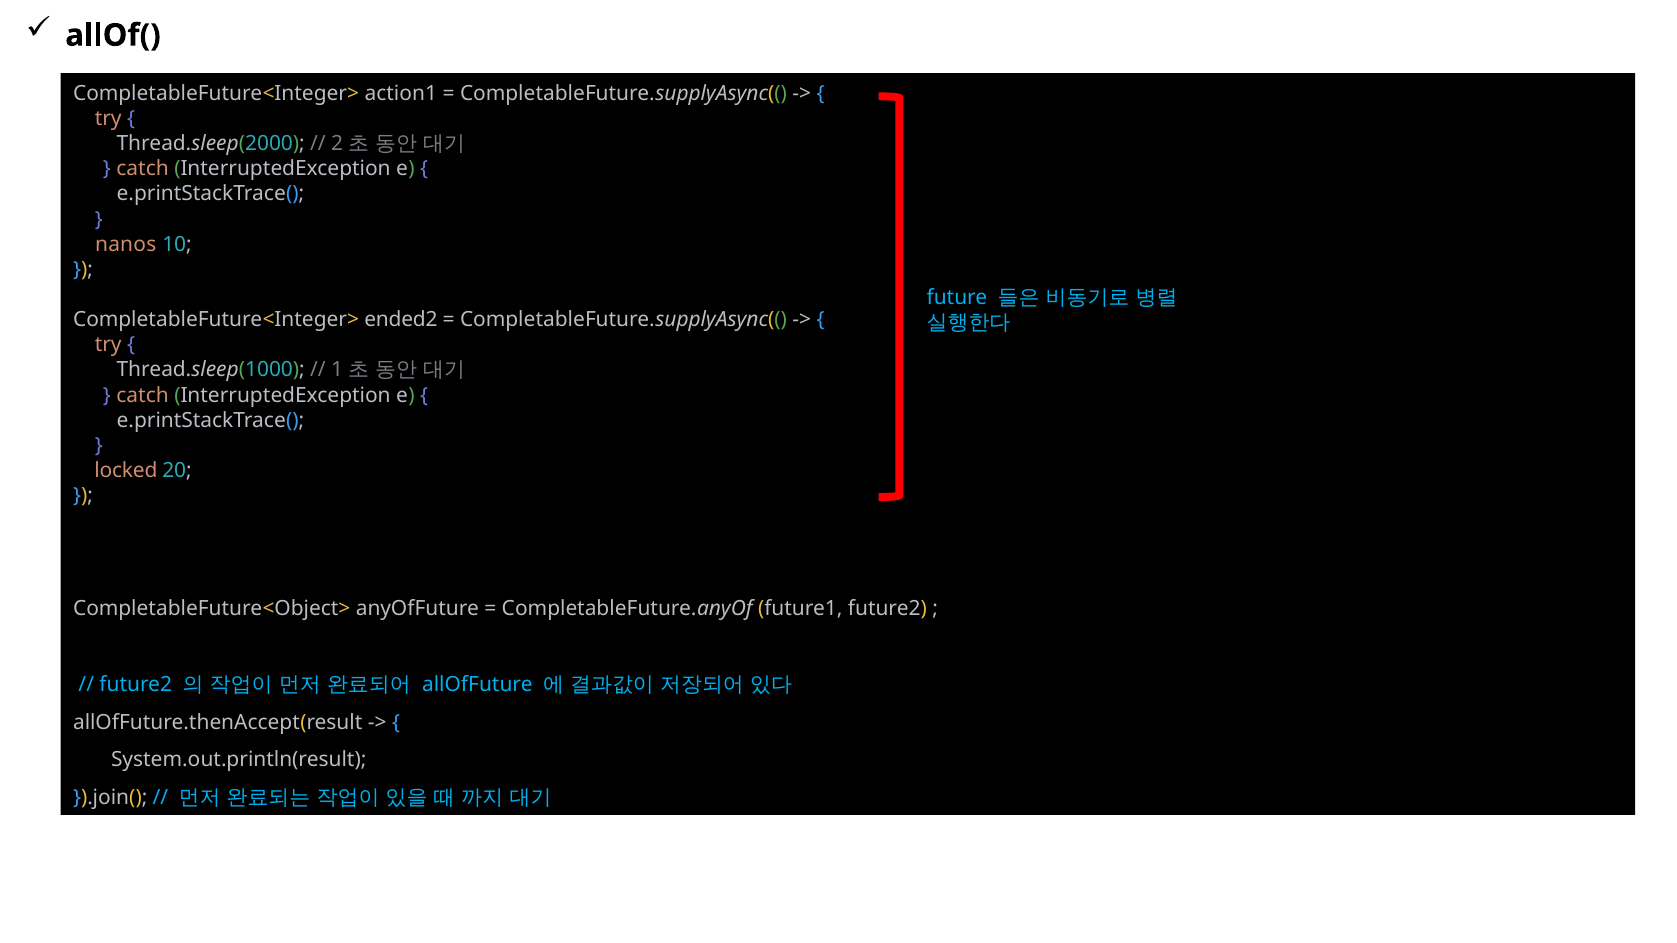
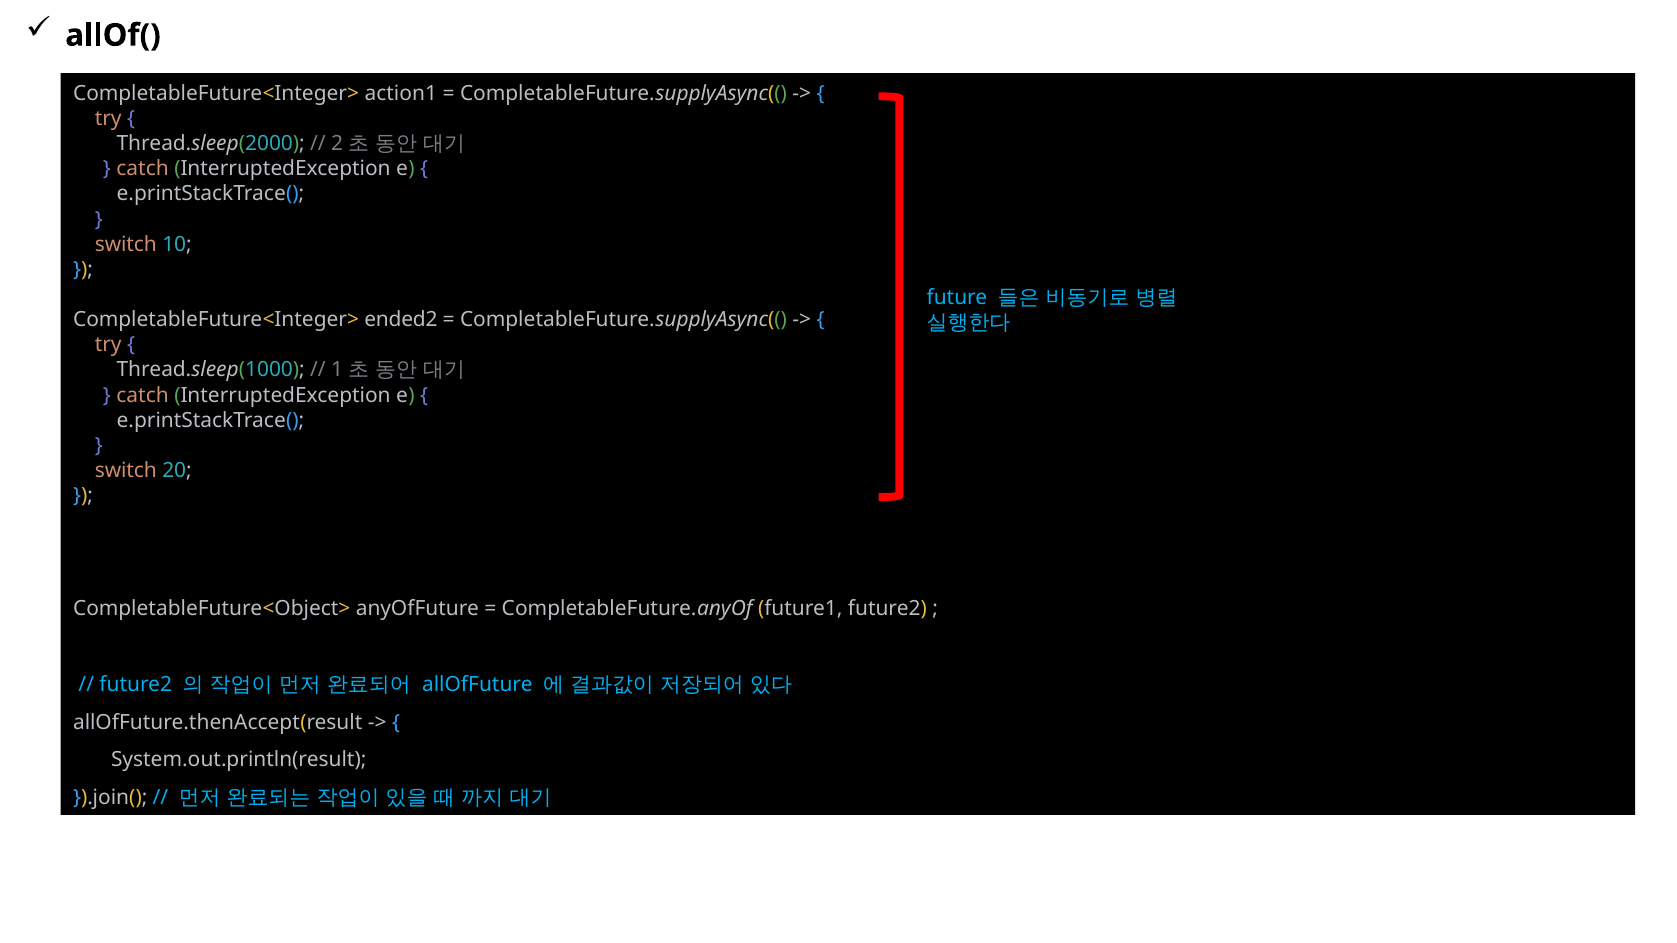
nanos at (126, 244): nanos -> switch
locked at (126, 471): locked -> switch
